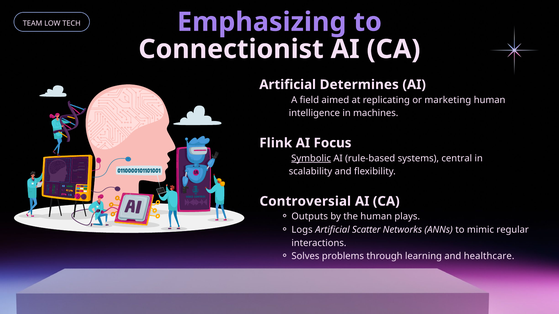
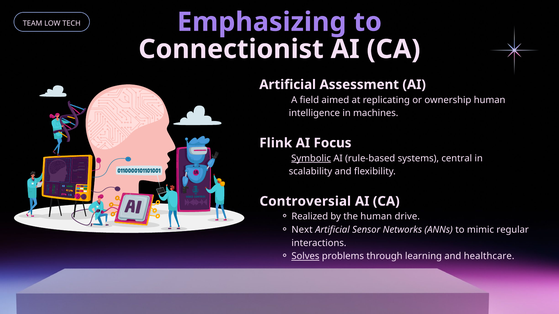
Determines: Determines -> Assessment
marketing: marketing -> ownership
Outputs: Outputs -> Realized
plays: plays -> drive
Logs: Logs -> Next
Scatter: Scatter -> Sensor
Solves underline: none -> present
